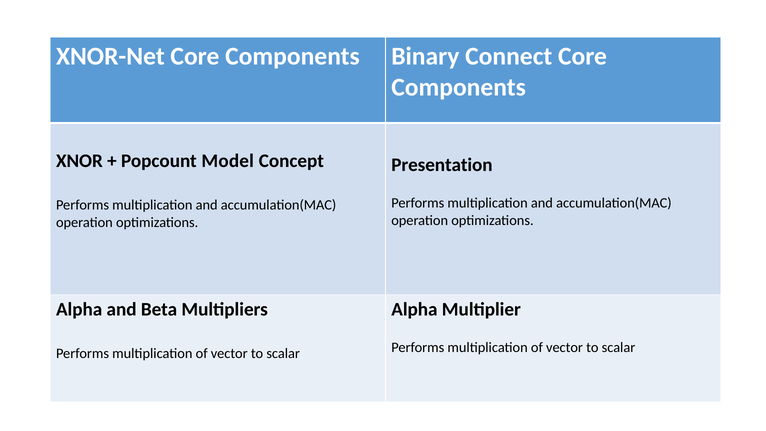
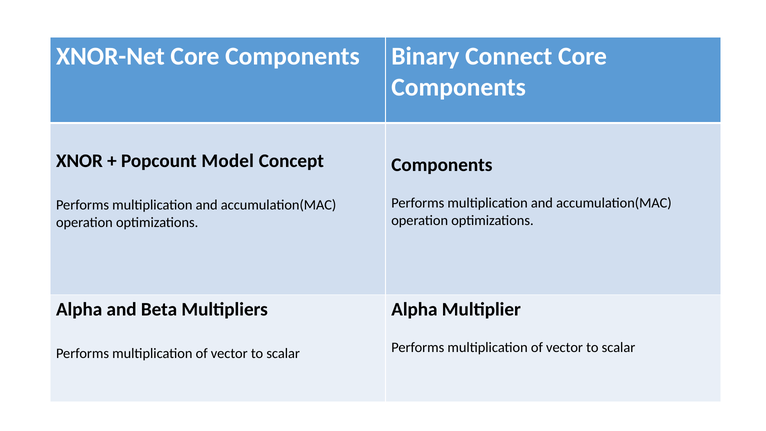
Presentation at (442, 165): Presentation -> Components
